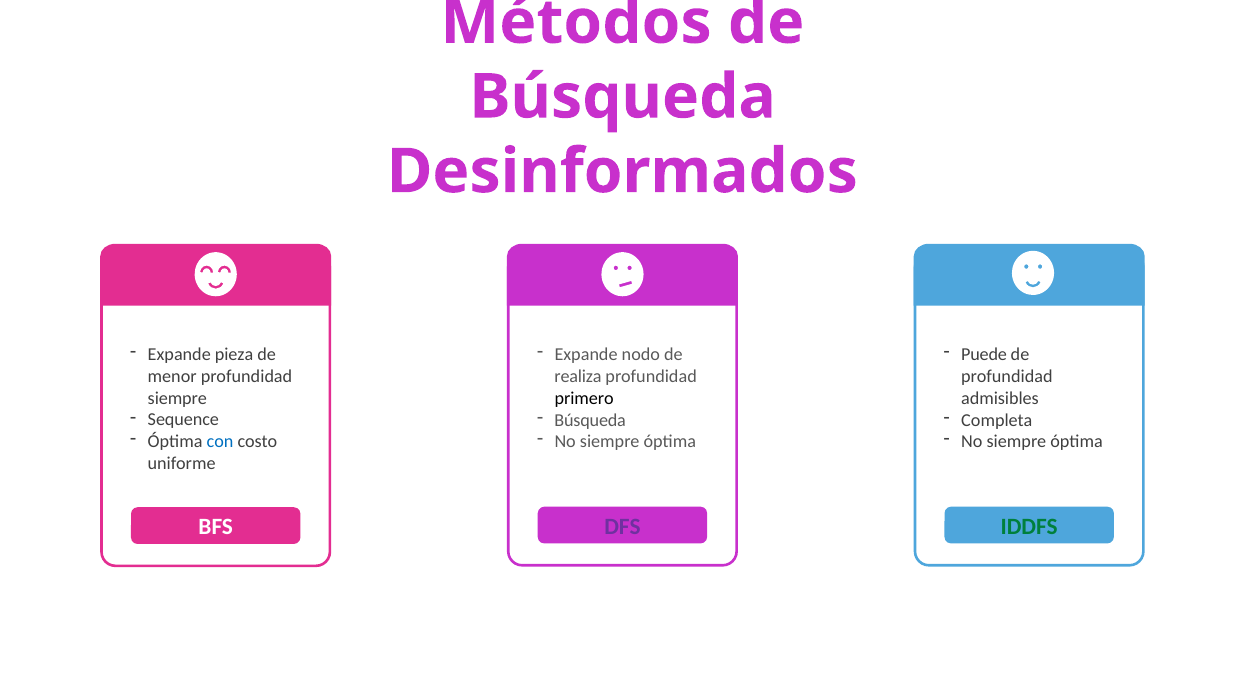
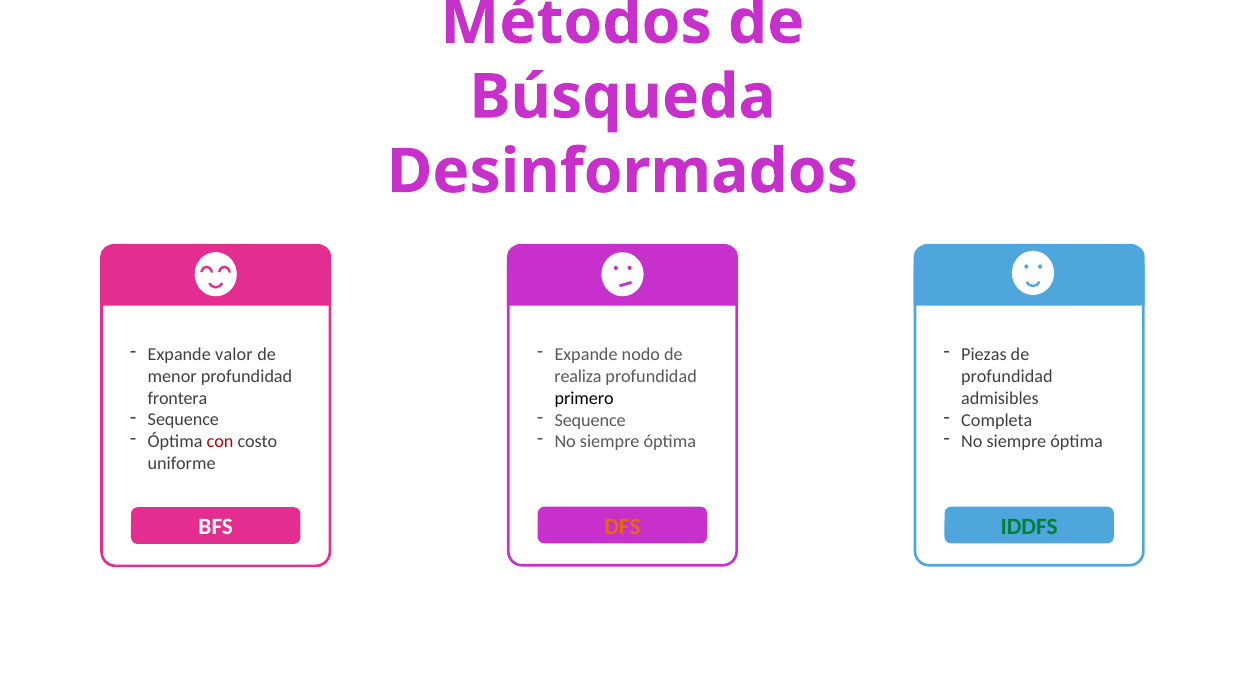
pieza: pieza -> valor
Puede: Puede -> Piezas
siempre at (177, 398): siempre -> frontera
Búsqueda at (590, 420): Búsqueda -> Sequence
con colour: blue -> red
DFS colour: purple -> orange
